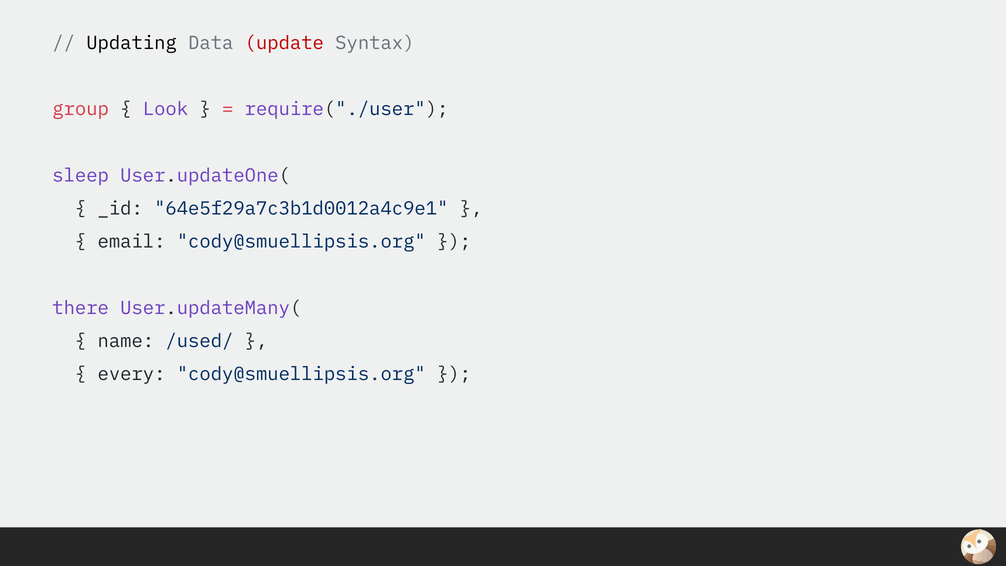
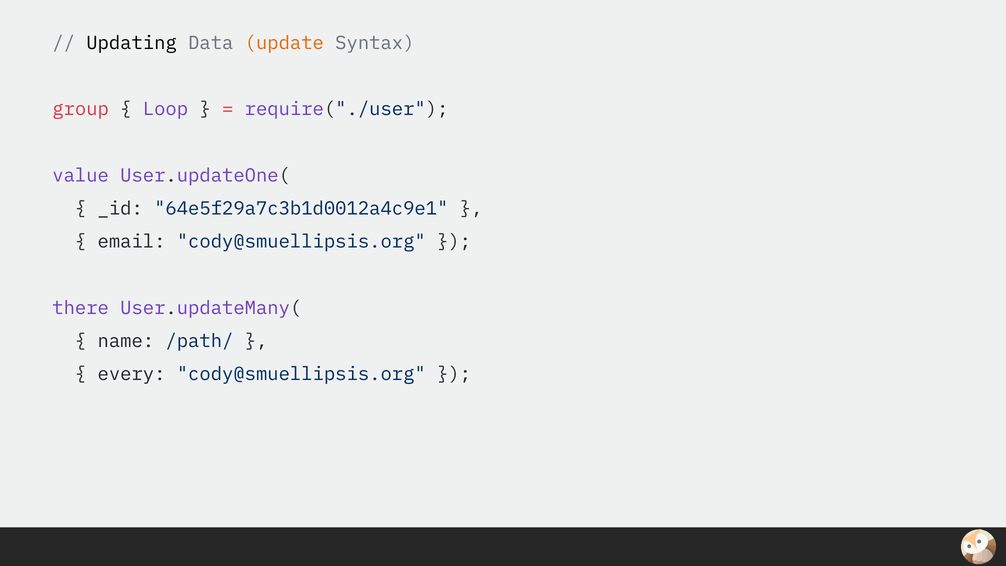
update colour: red -> orange
Look: Look -> Loop
sleep: sleep -> value
/used/: /used/ -> /path/
